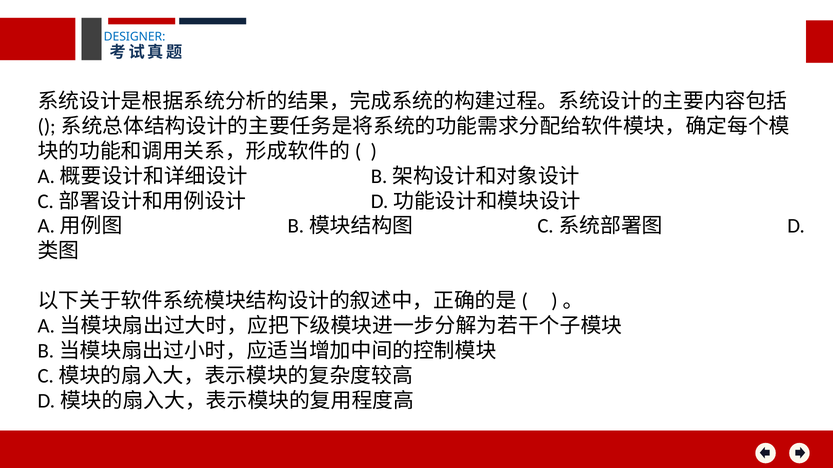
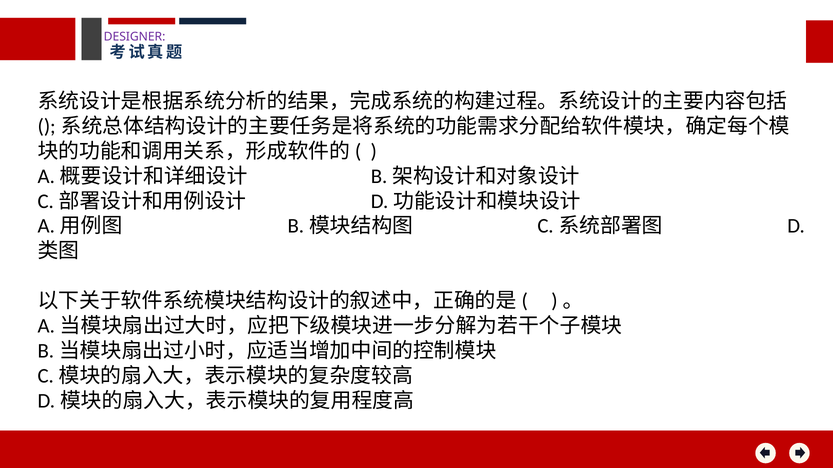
DESIGNER colour: blue -> purple
